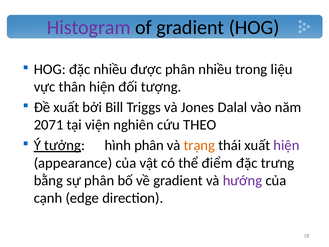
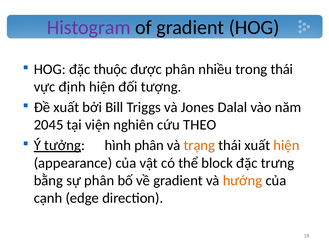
đặc nhiều: nhiều -> thuộc
trong liệu: liệu -> thái
thân: thân -> định
2071: 2071 -> 2045
hiện at (286, 145) colour: purple -> orange
điểm: điểm -> block
hướng colour: purple -> orange
